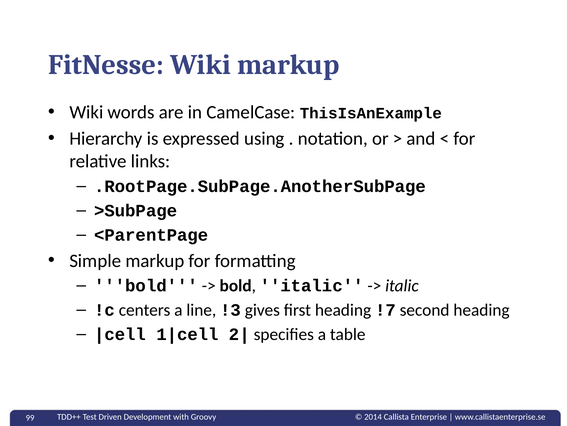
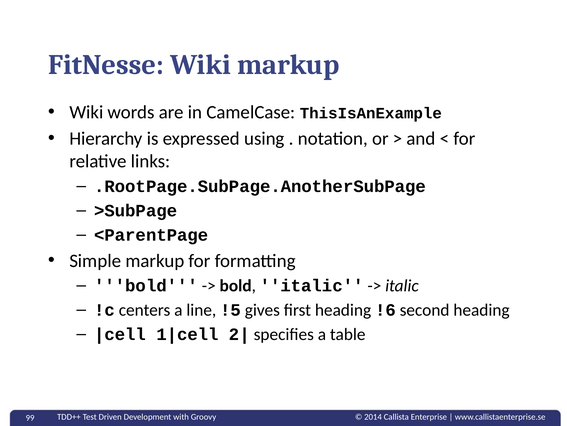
!3: !3 -> !5
!7: !7 -> !6
